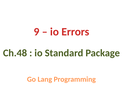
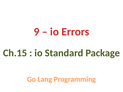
Ch.48: Ch.48 -> Ch.15
